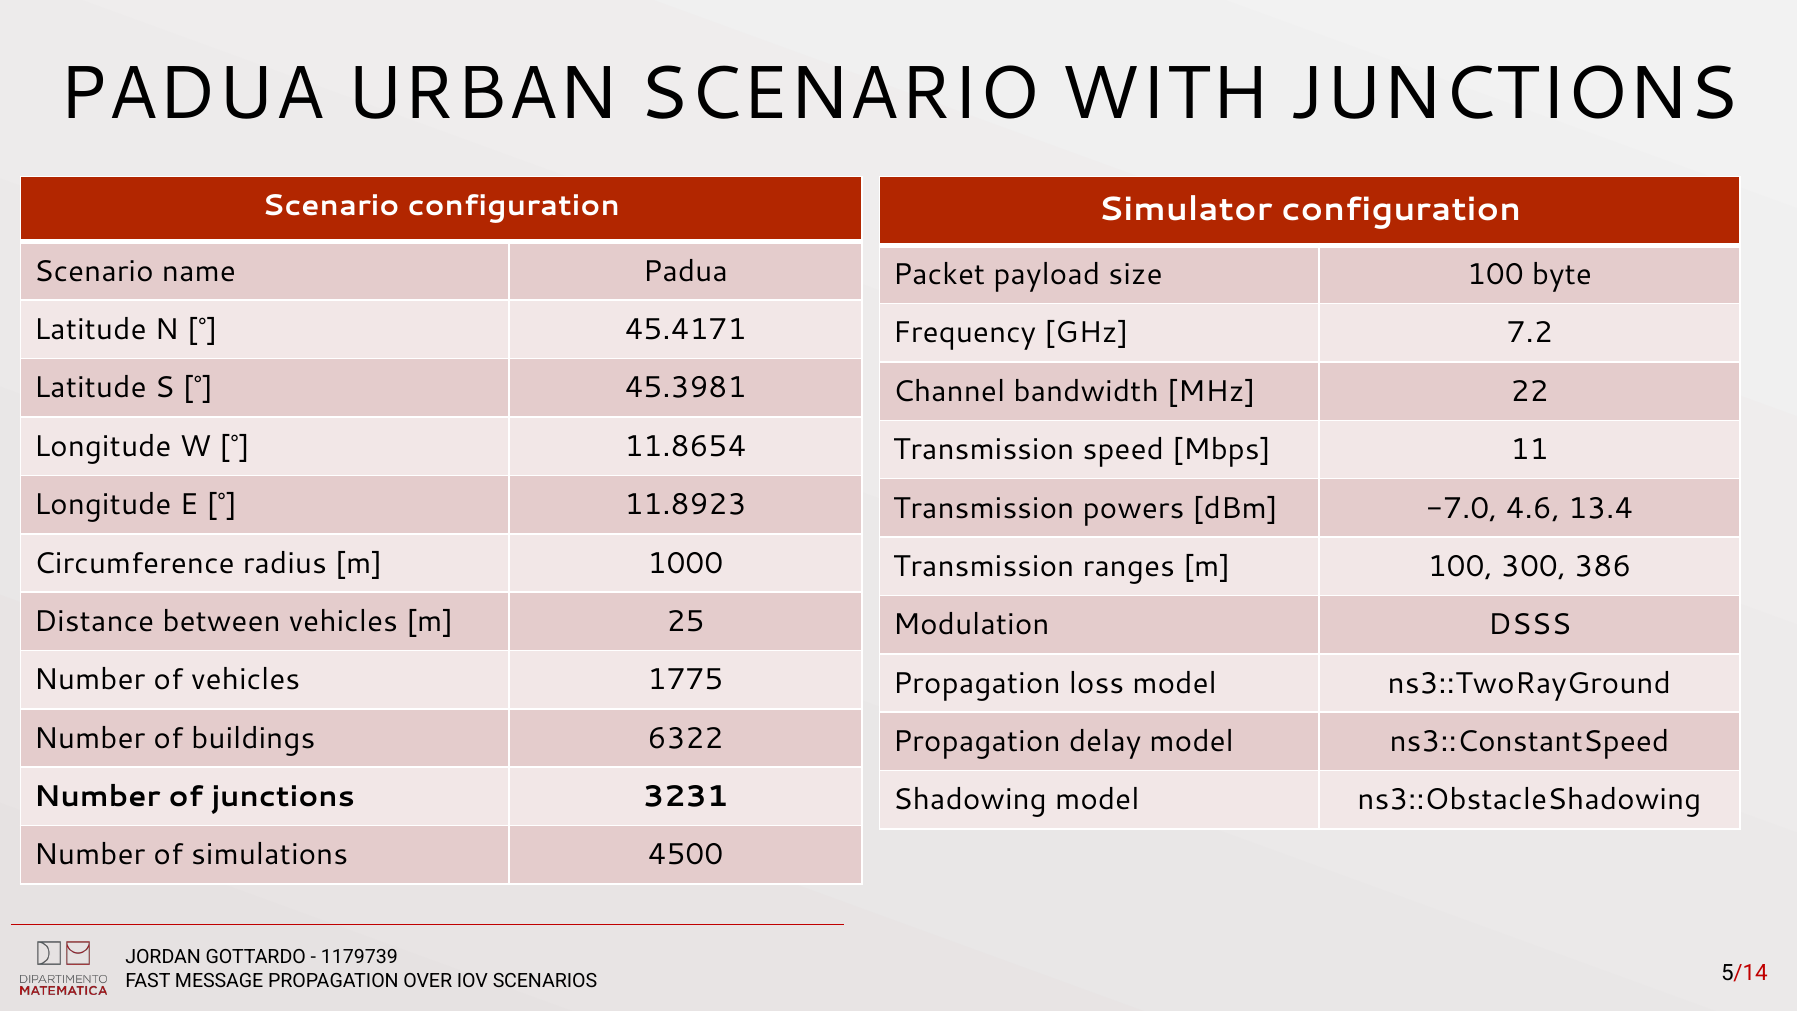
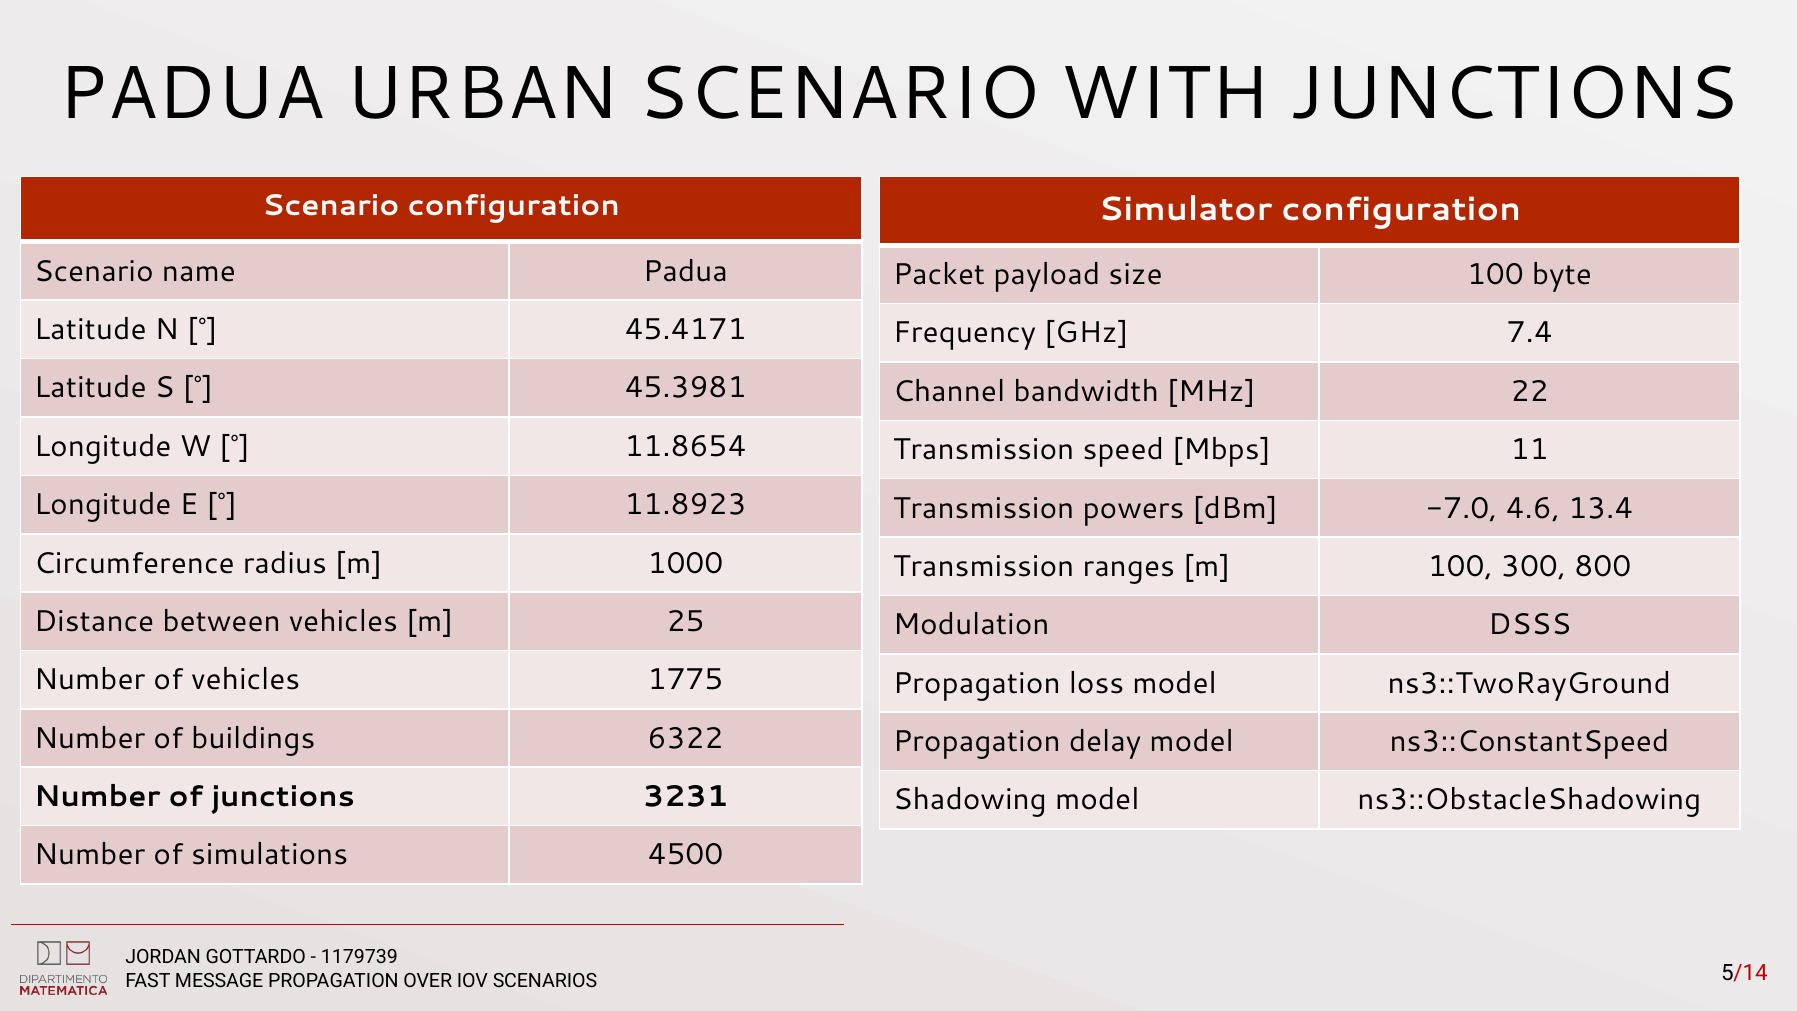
7.2: 7.2 -> 7.4
386: 386 -> 800
